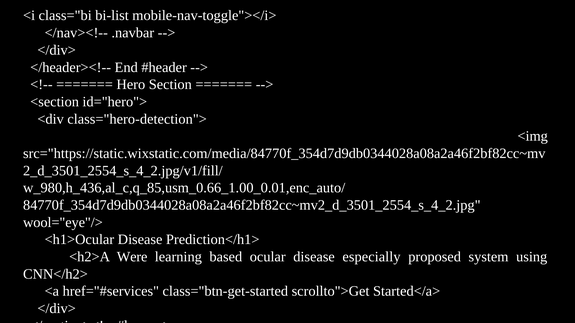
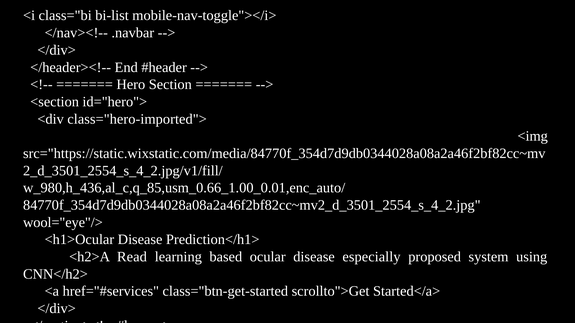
class="hero-detection">: class="hero-detection"> -> class="hero-imported">
Were: Were -> Read
